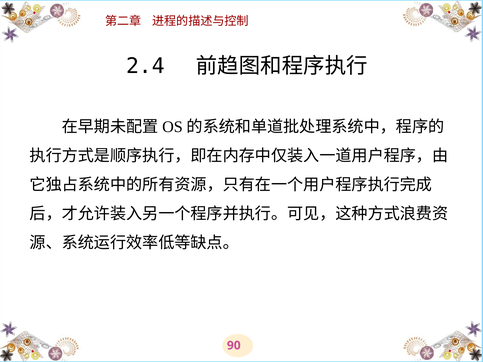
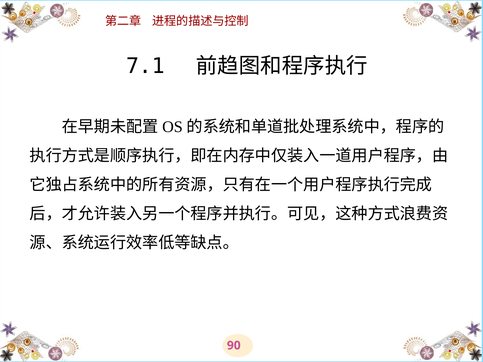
2.4: 2.4 -> 7.1
